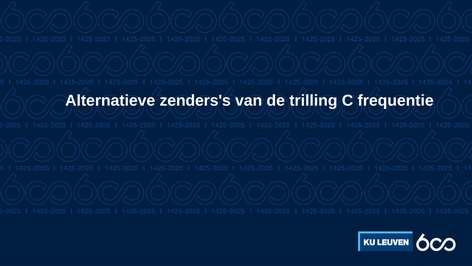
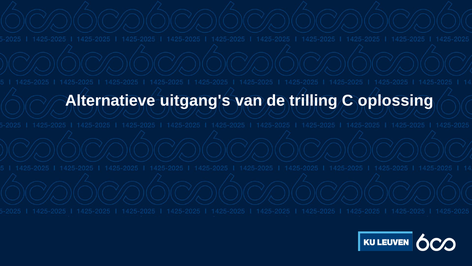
zenders's: zenders's -> uitgang's
frequentie: frequentie -> oplossing
